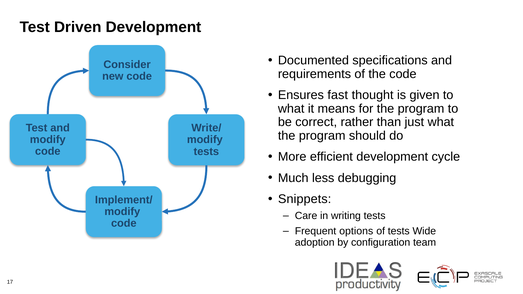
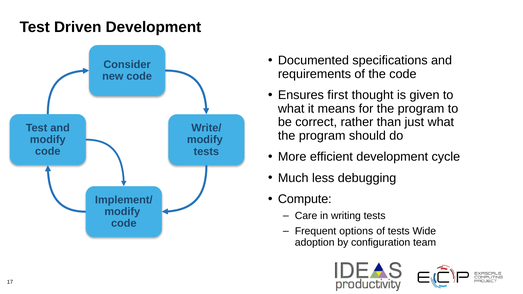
fast: fast -> first
Snippets: Snippets -> Compute
